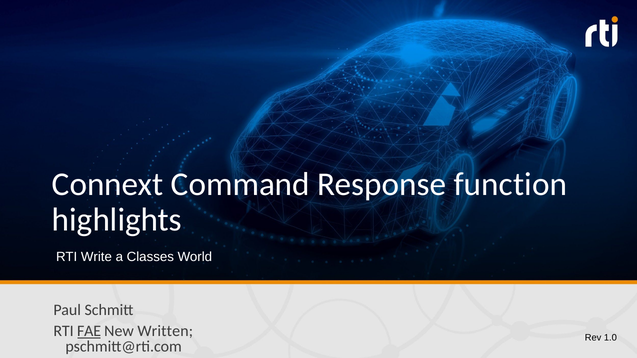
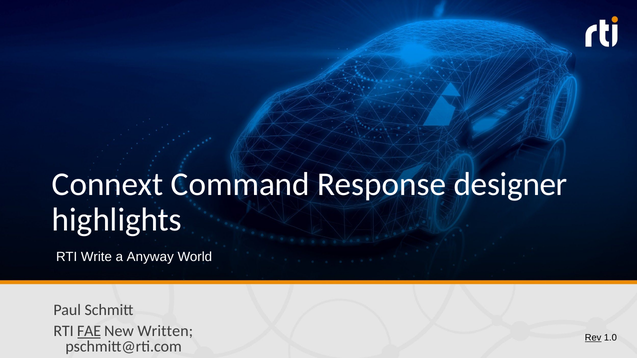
function: function -> designer
Classes: Classes -> Anyway
Rev underline: none -> present
